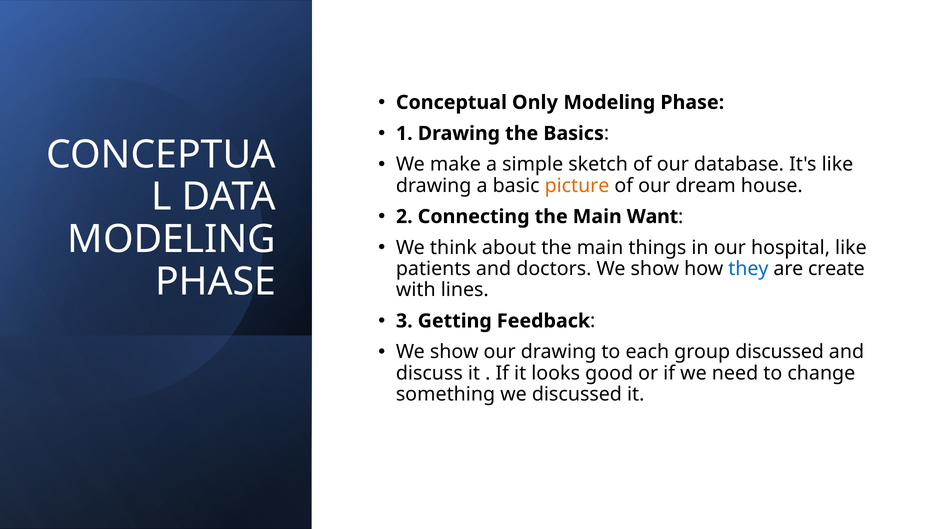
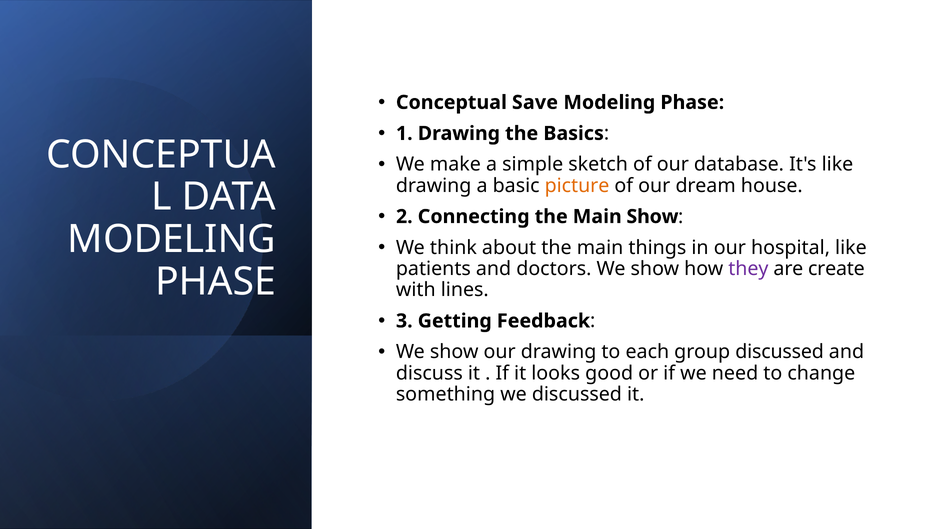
Only: Only -> Save
Main Want: Want -> Show
they colour: blue -> purple
